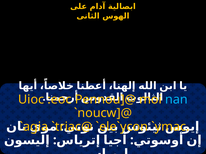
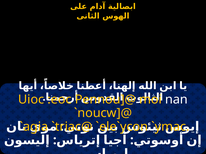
nan colour: light blue -> white
